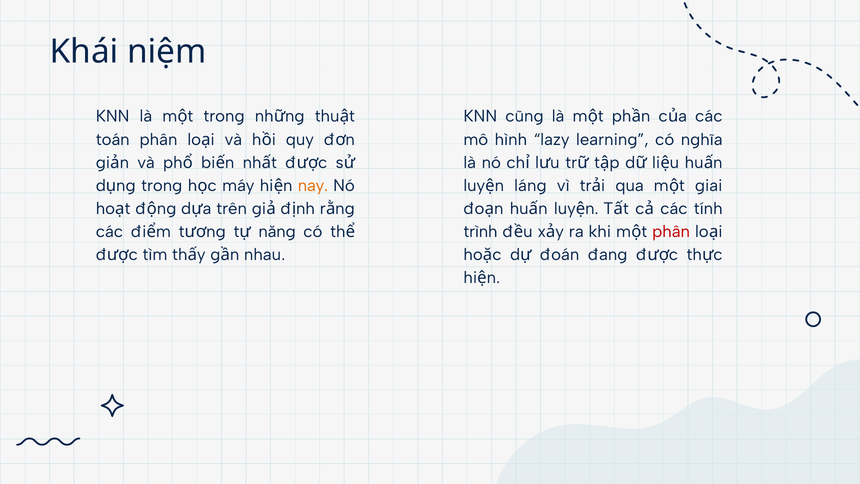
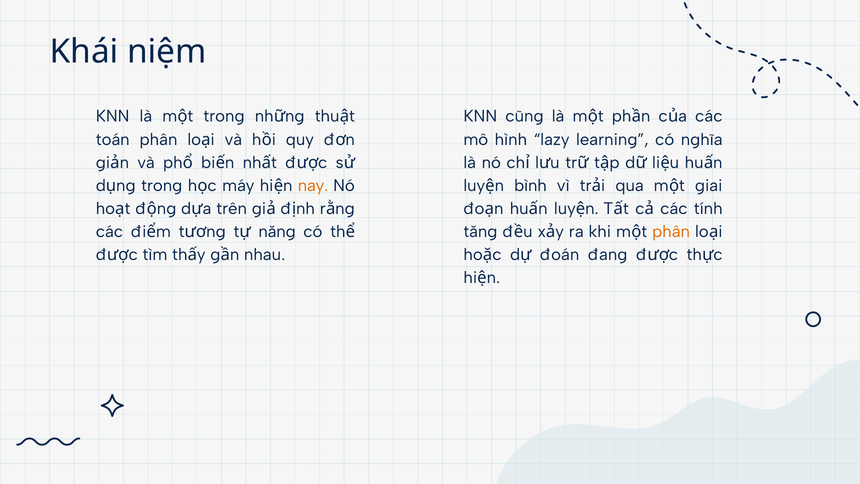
láng: láng -> bình
trình: trình -> tăng
phân at (671, 232) colour: red -> orange
